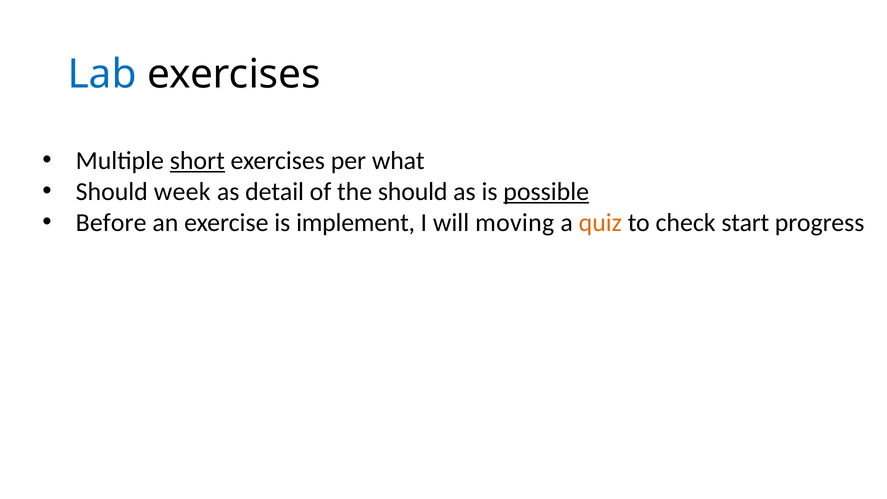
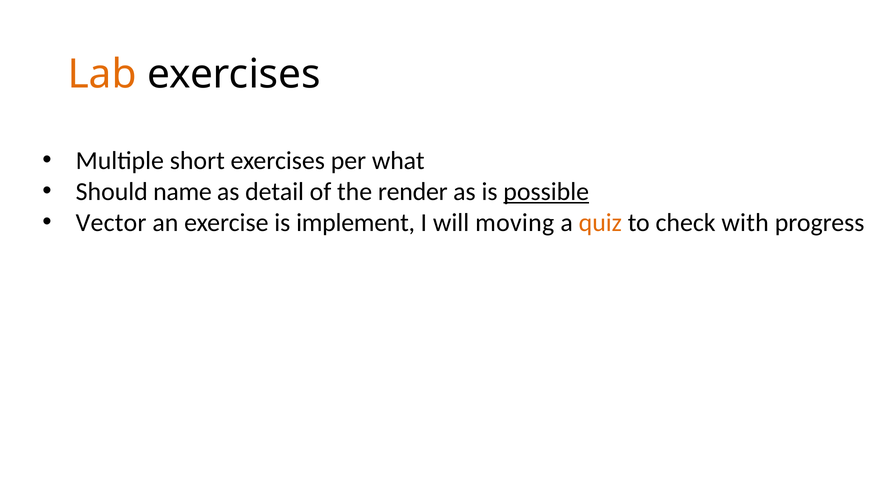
Lab colour: blue -> orange
short underline: present -> none
week: week -> name
the should: should -> render
Before: Before -> Vector
start: start -> with
